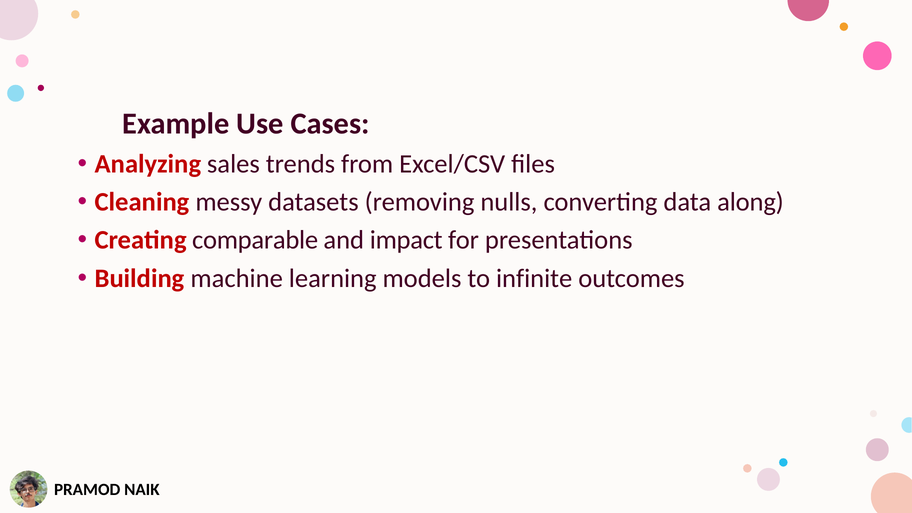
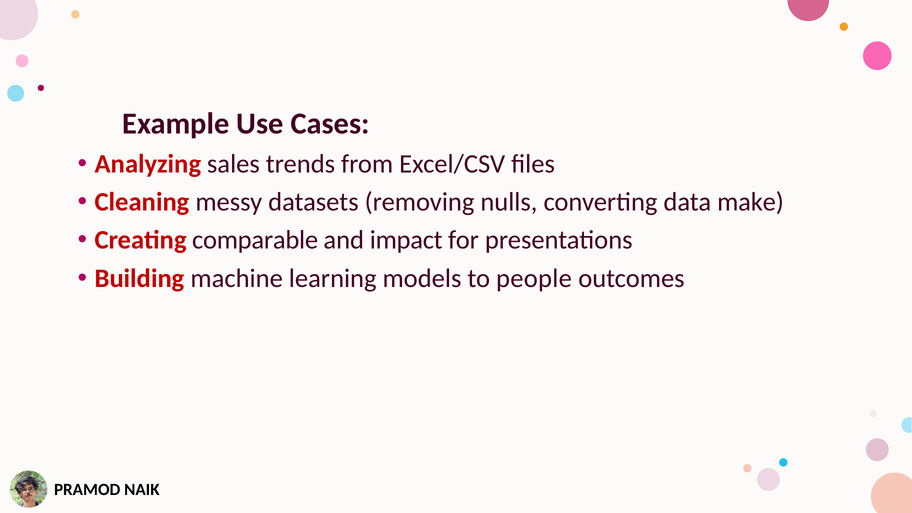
along: along -> make
infinite: infinite -> people
